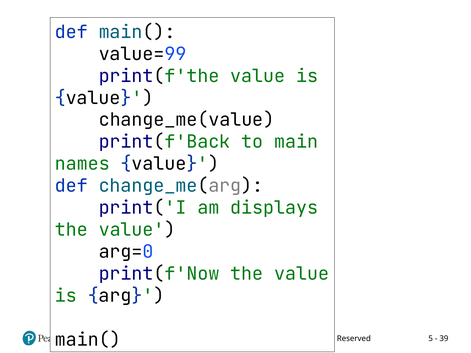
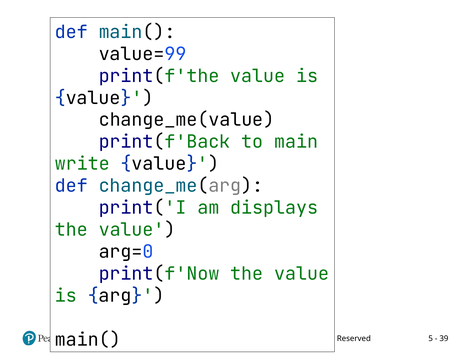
names: names -> write
